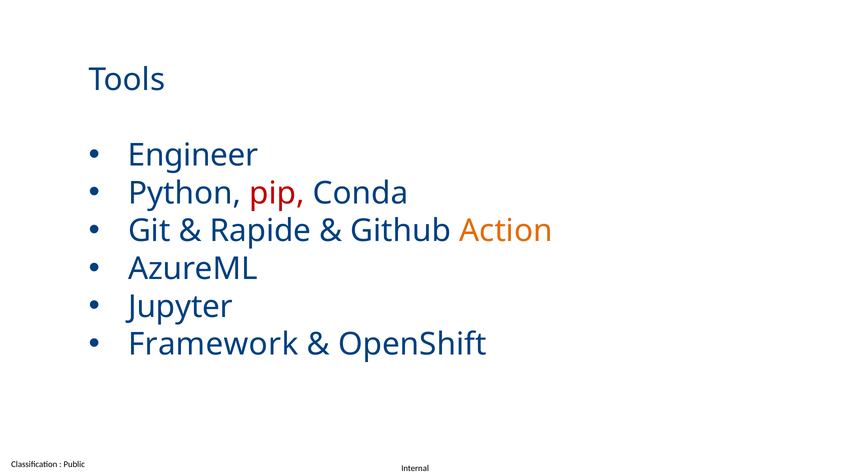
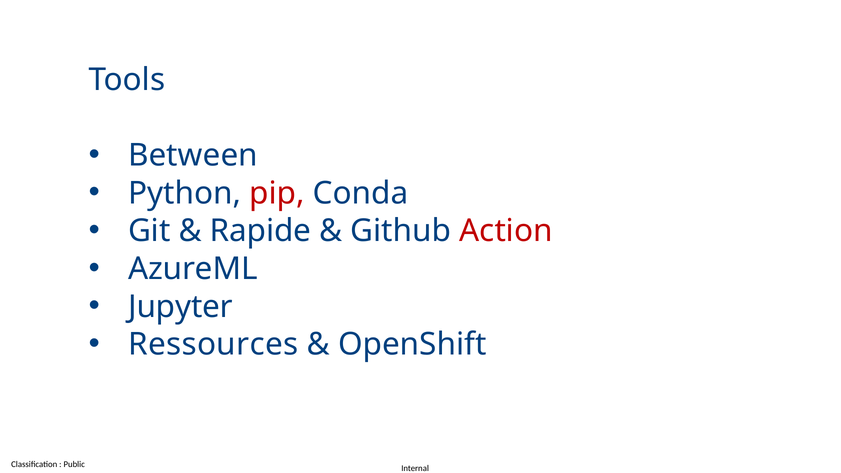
Engineer: Engineer -> Between
Action colour: orange -> red
Framework: Framework -> Ressources
